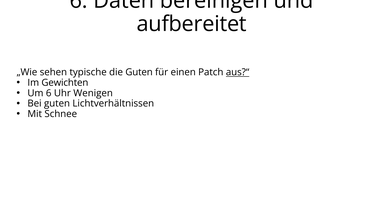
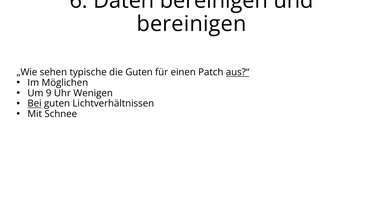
aufbereitet at (192, 24): aufbereitet -> bereinigen
Gewichten: Gewichten -> Möglichen
Um 6: 6 -> 9
Bei underline: none -> present
